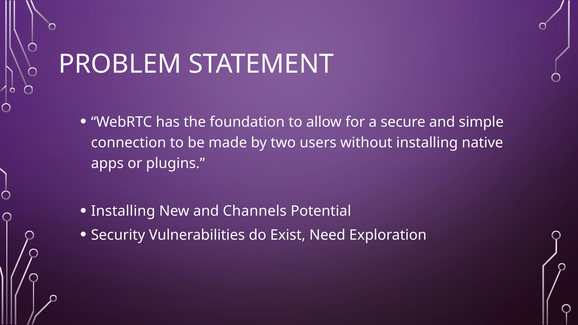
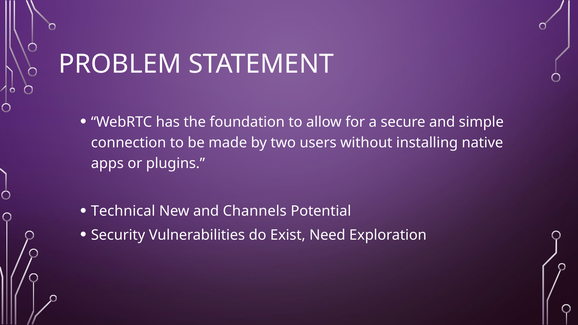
Installing at (123, 211): Installing -> Technical
